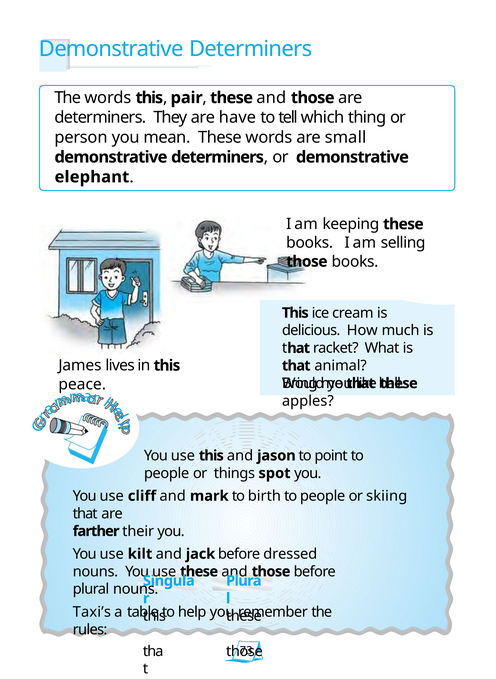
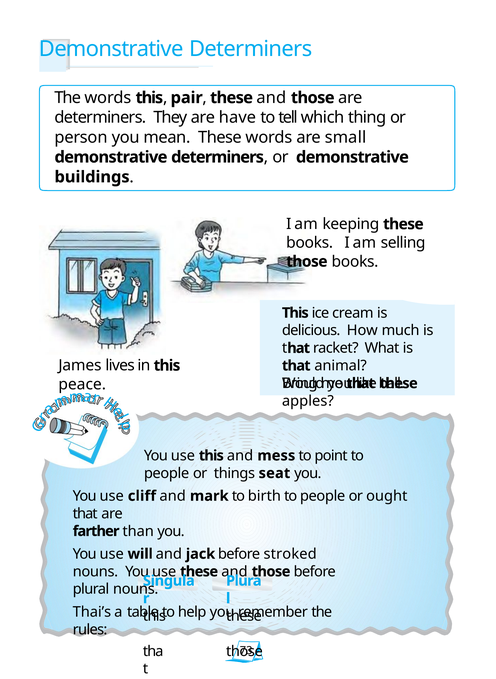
elephant: elephant -> buildings
jason: jason -> mess
spot: spot -> seat
skiing: skiing -> ought
their: their -> than
kilt: kilt -> will
dressed: dressed -> stroked
Taxi’s: Taxi’s -> Thai’s
